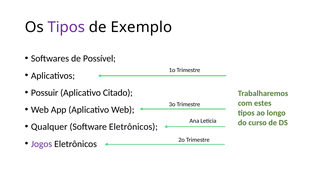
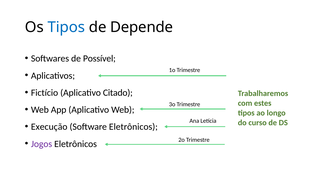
Tipos at (66, 27) colour: purple -> blue
Exemplo: Exemplo -> Depende
Possuir: Possuir -> Fictício
Qualquer: Qualquer -> Execução
